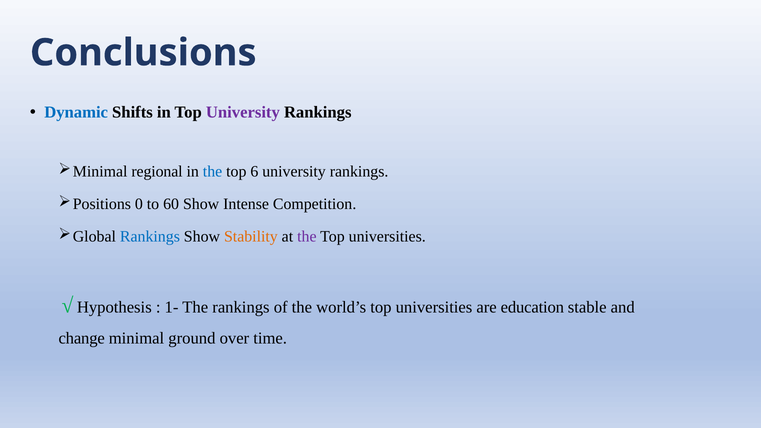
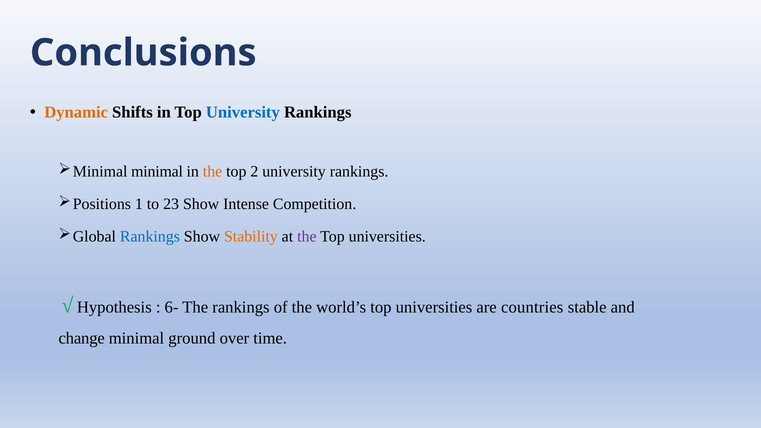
Dynamic colour: blue -> orange
University at (243, 113) colour: purple -> blue
regional at (157, 172): regional -> minimal
the at (213, 172) colour: blue -> orange
6: 6 -> 2
0: 0 -> 1
60: 60 -> 23
1-: 1- -> 6-
education: education -> countries
